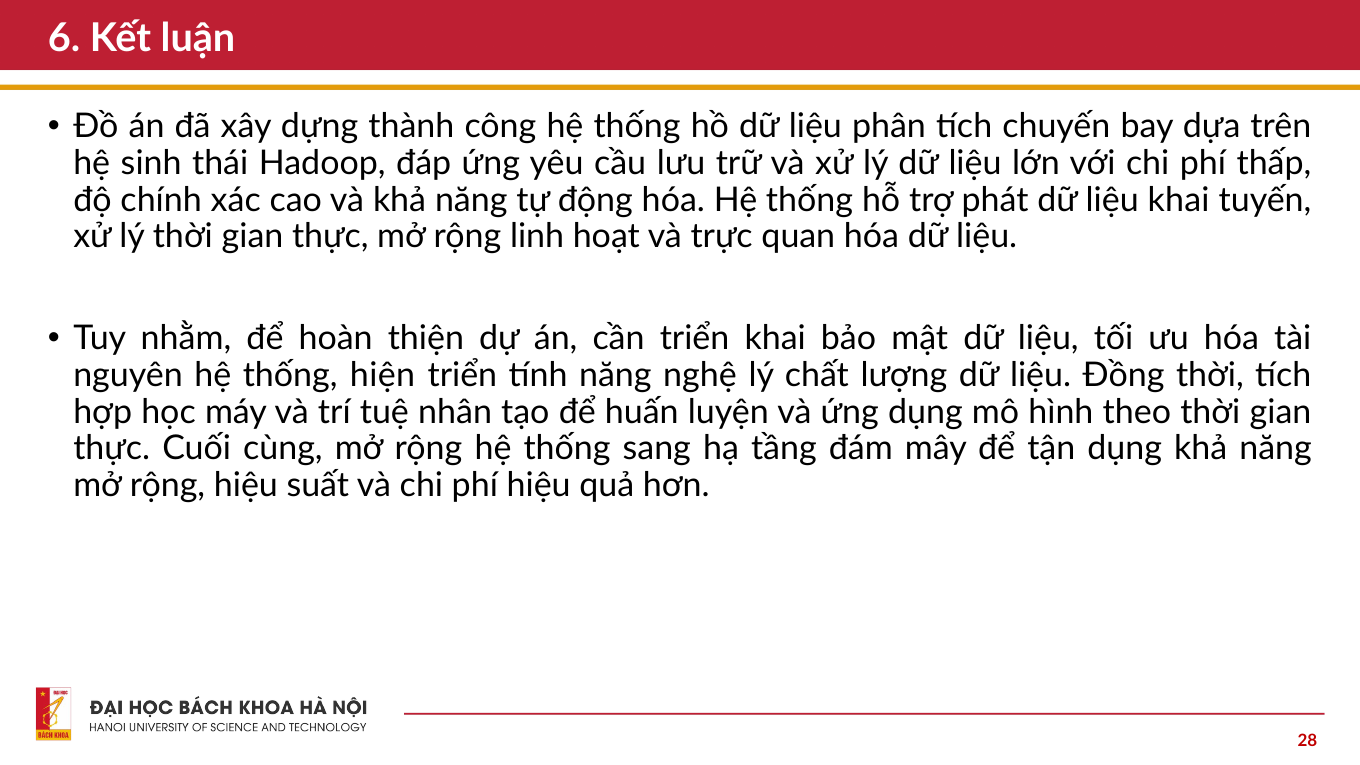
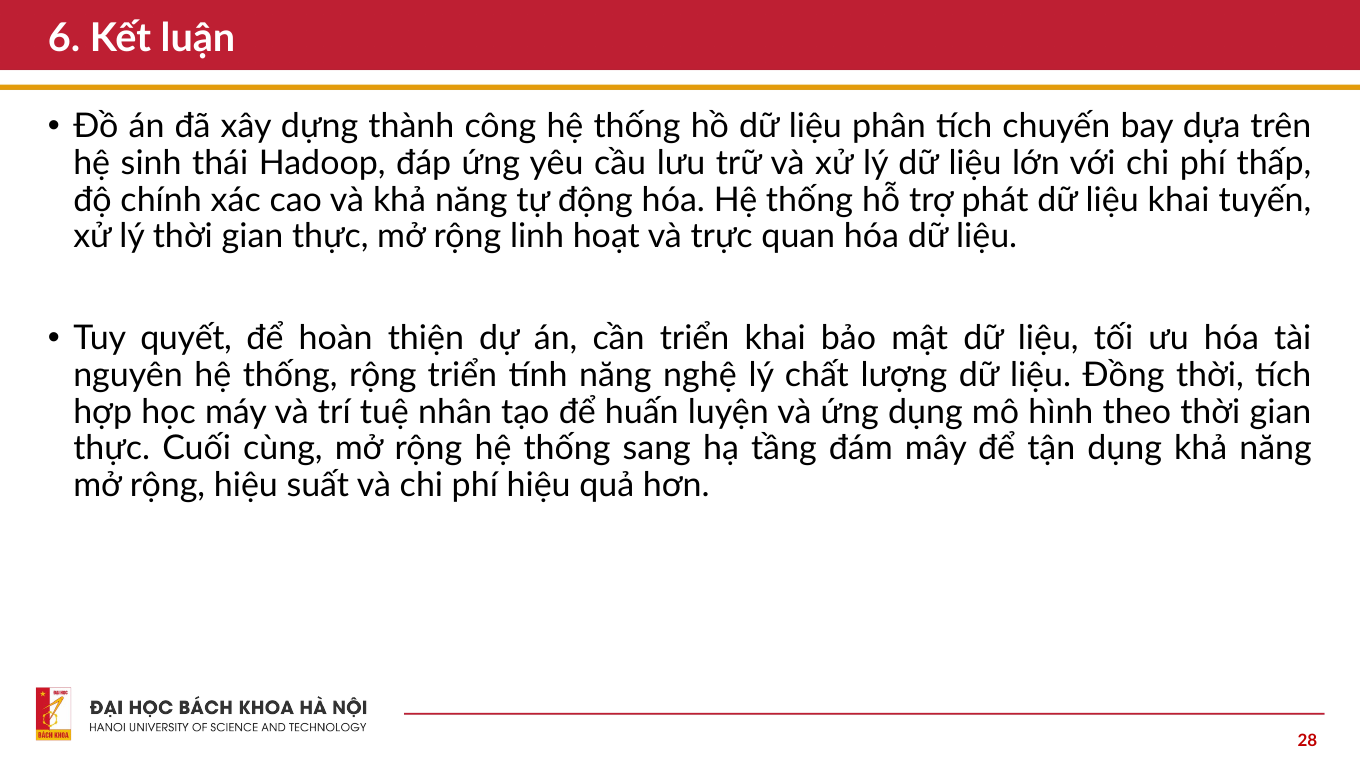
nhằm: nhằm -> quyết
thống hiện: hiện -> rộng
